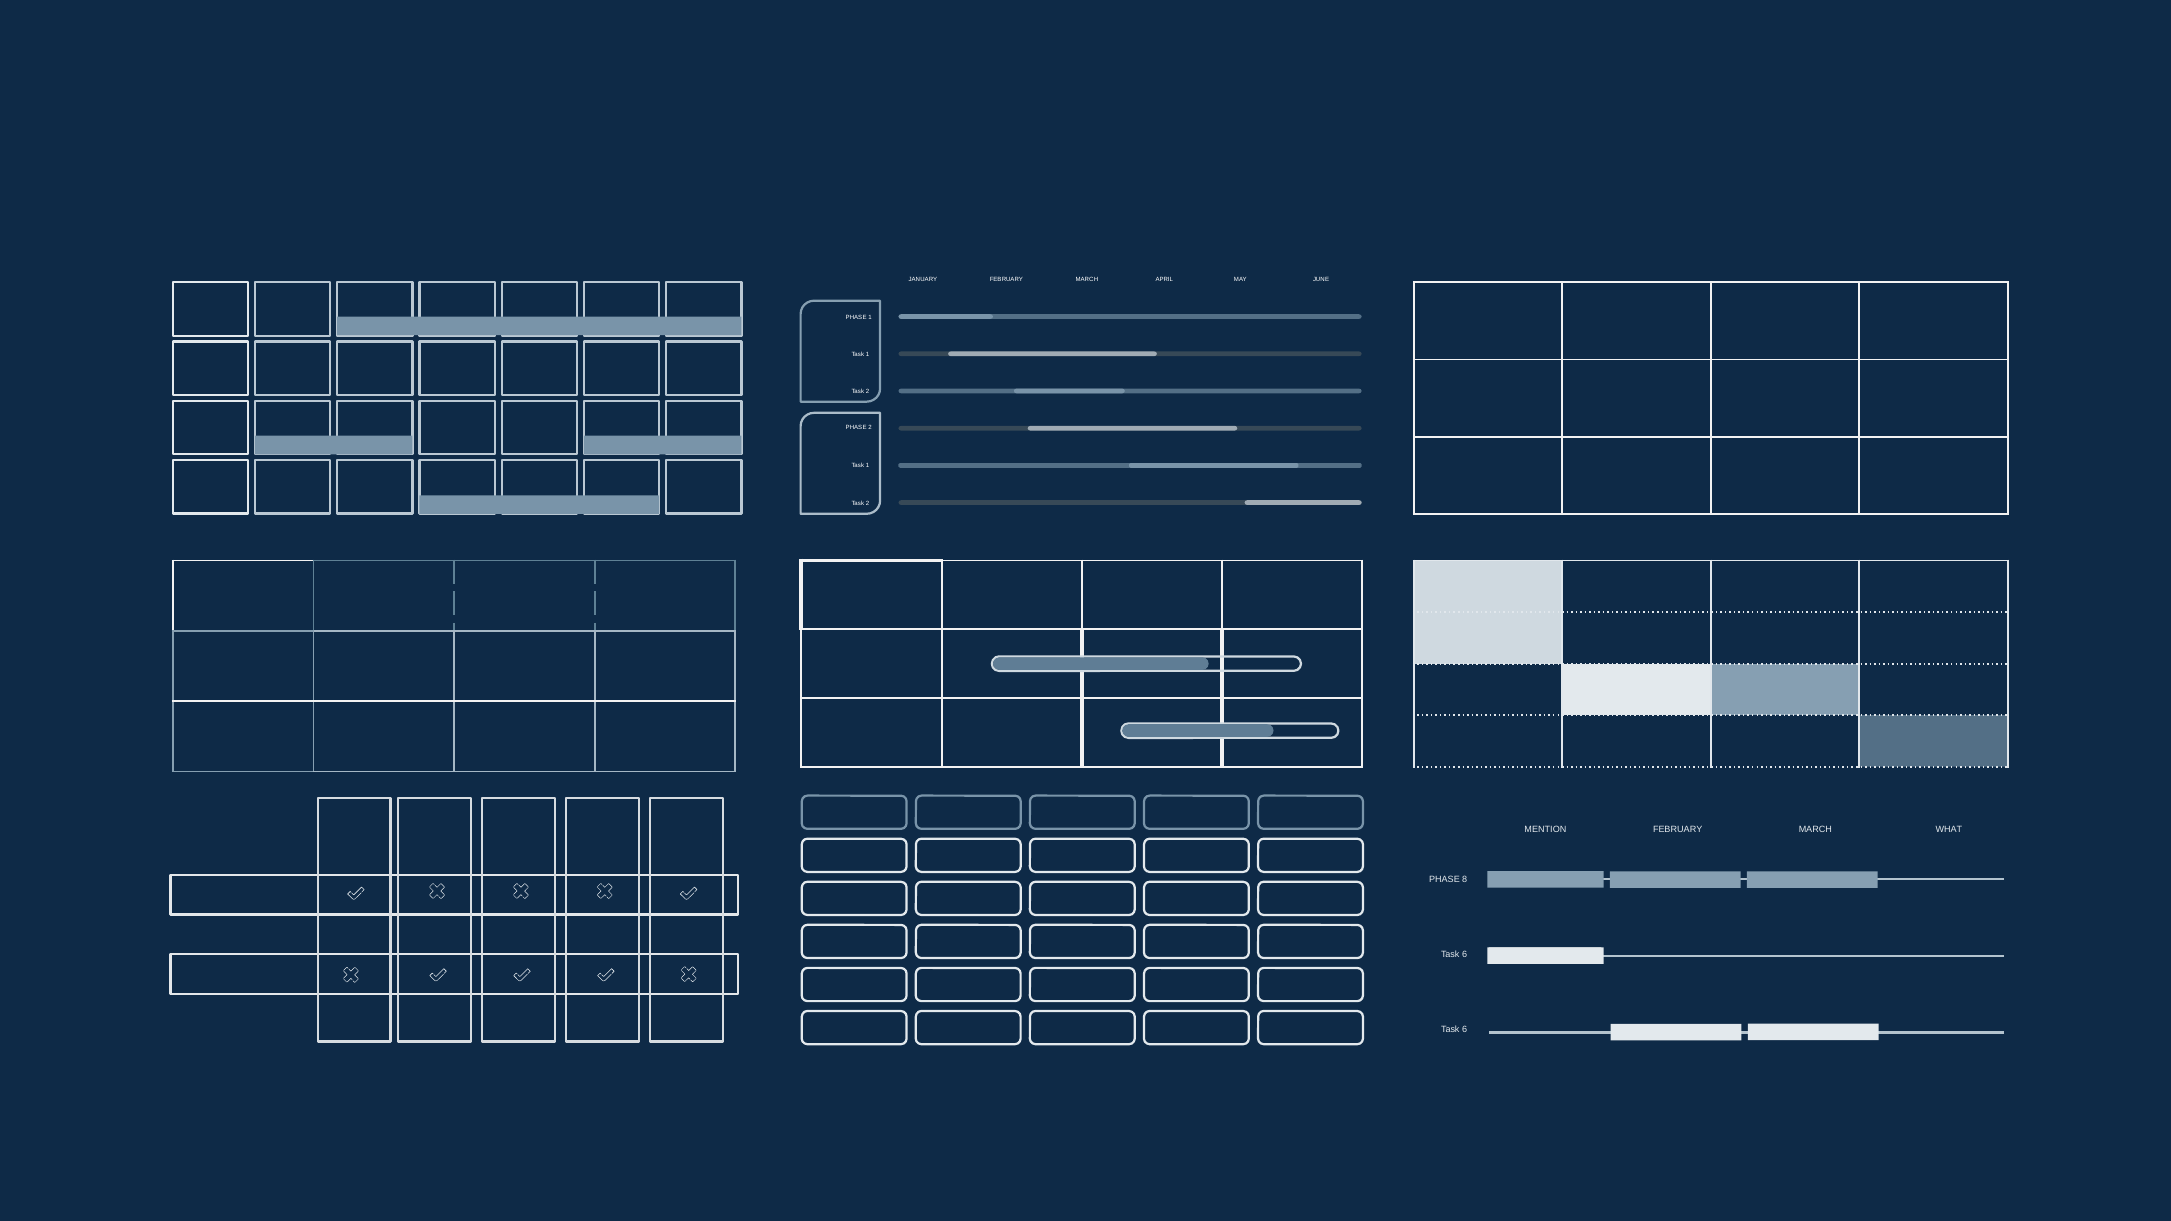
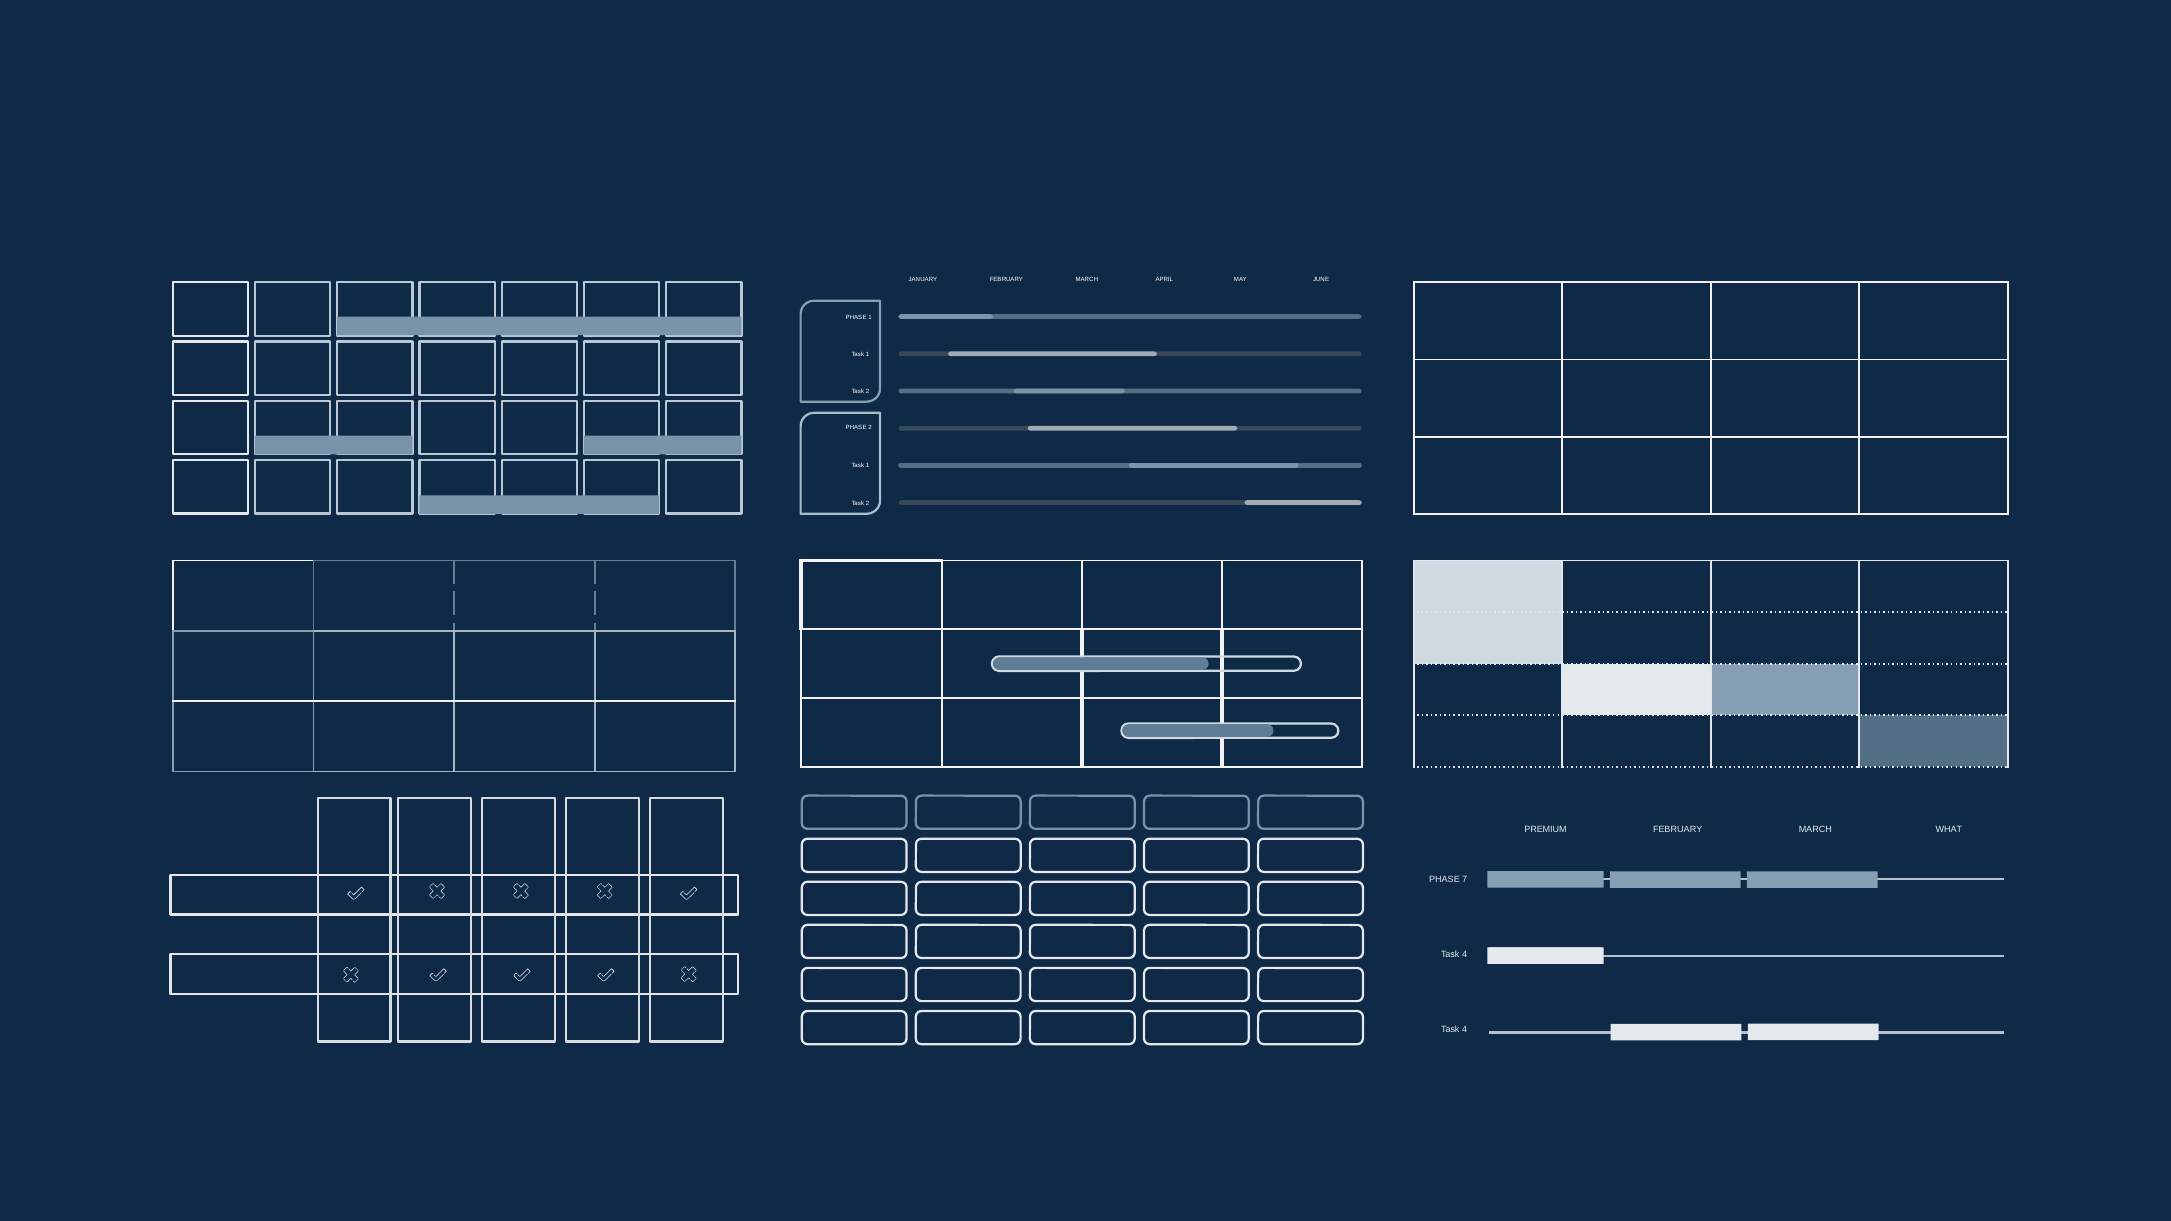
MENTION: MENTION -> PREMIUM
8: 8 -> 7
6 at (1465, 955): 6 -> 4
6 at (1465, 1030): 6 -> 4
